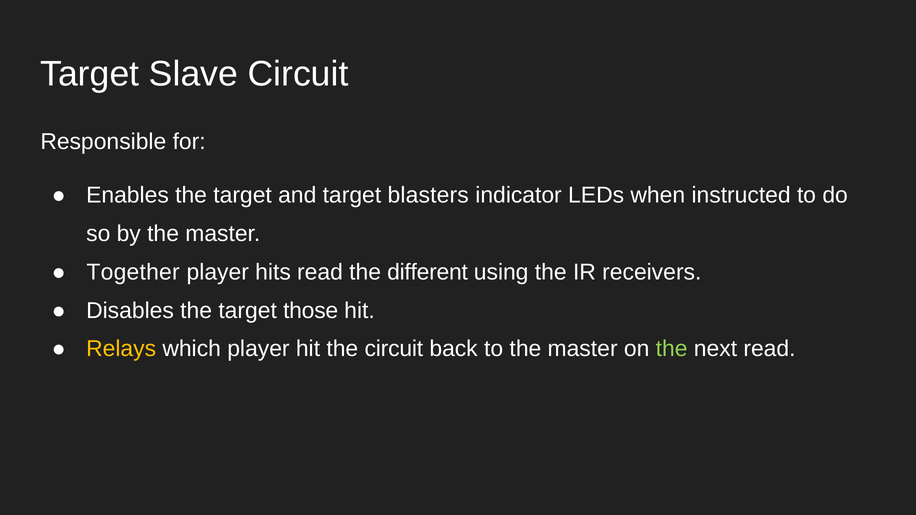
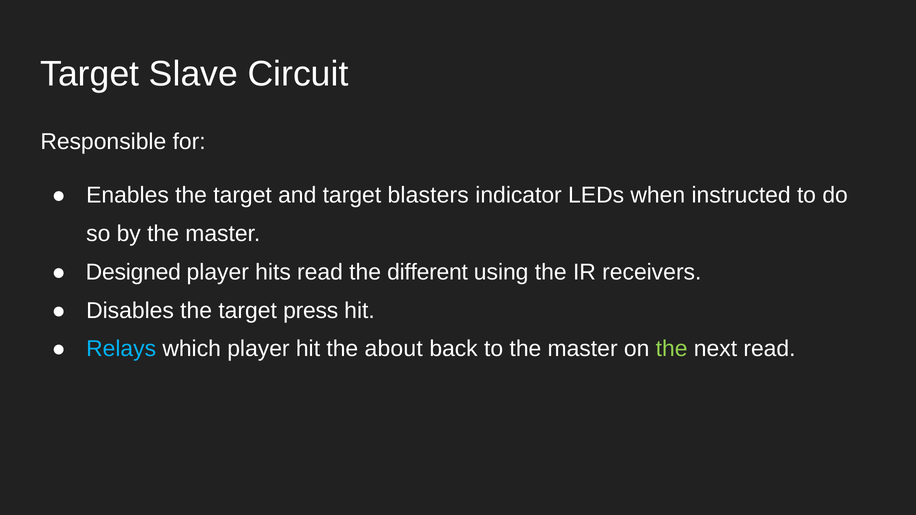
Together: Together -> Designed
those: those -> press
Relays colour: yellow -> light blue
the circuit: circuit -> about
